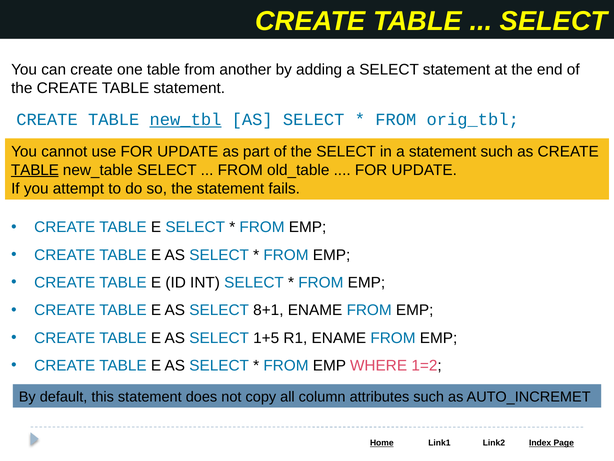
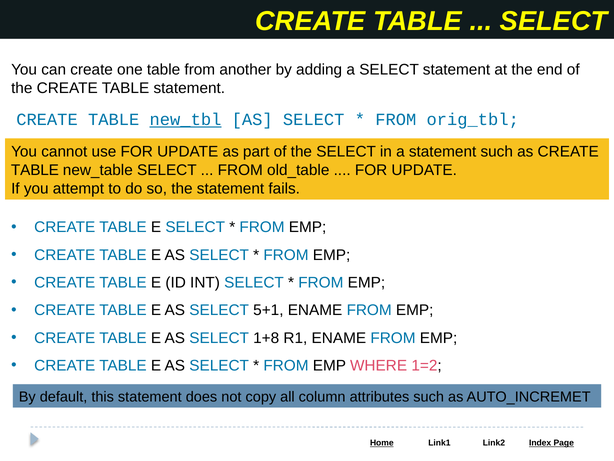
TABLE at (35, 170) underline: present -> none
8+1: 8+1 -> 5+1
1+5: 1+5 -> 1+8
